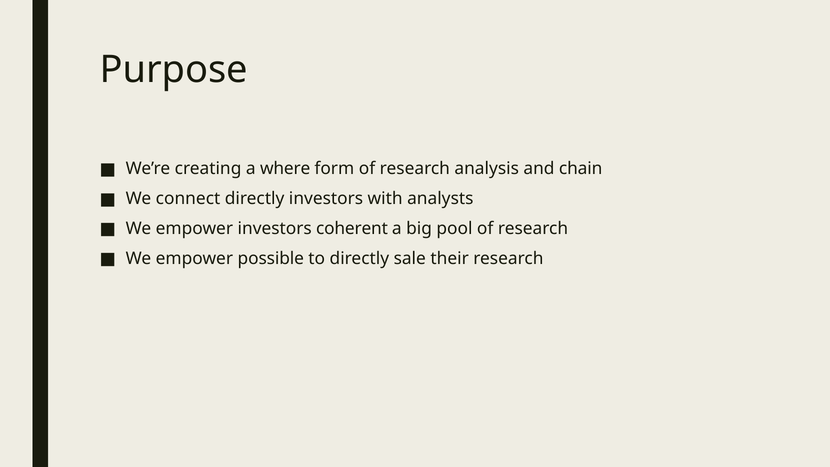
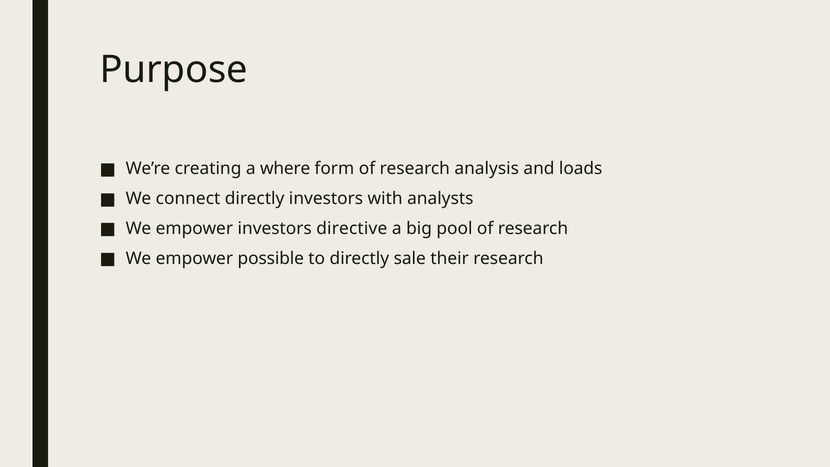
chain: chain -> loads
coherent: coherent -> directive
